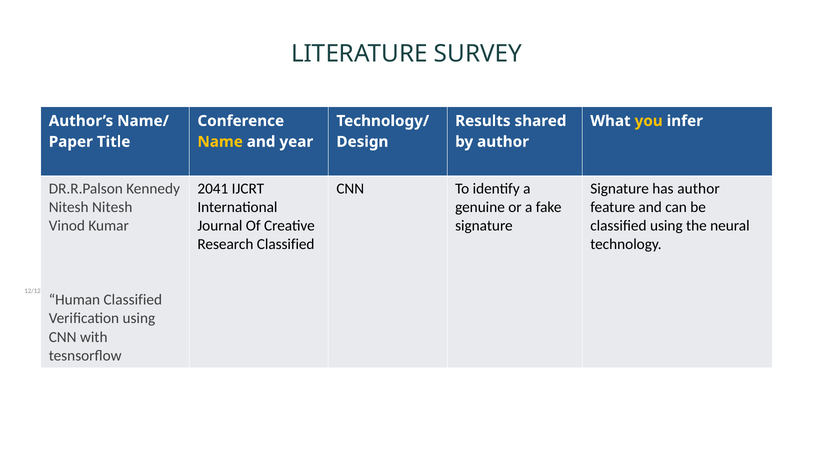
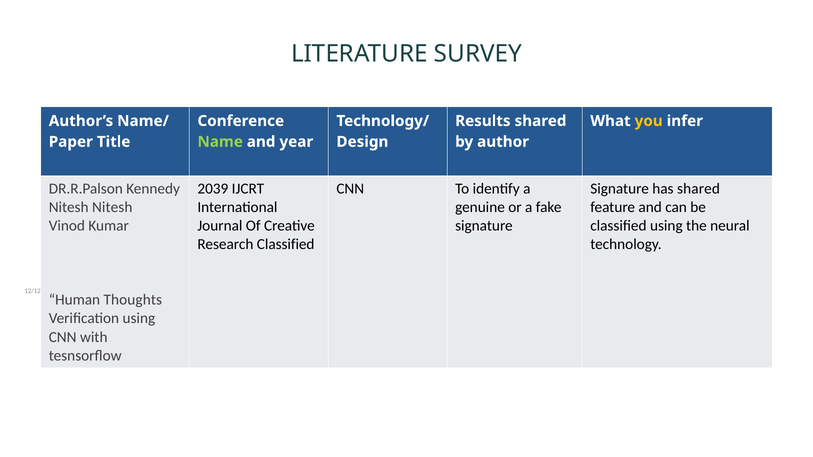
Name colour: yellow -> light green
2041: 2041 -> 2039
has author: author -> shared
Human Classified: Classified -> Thoughts
